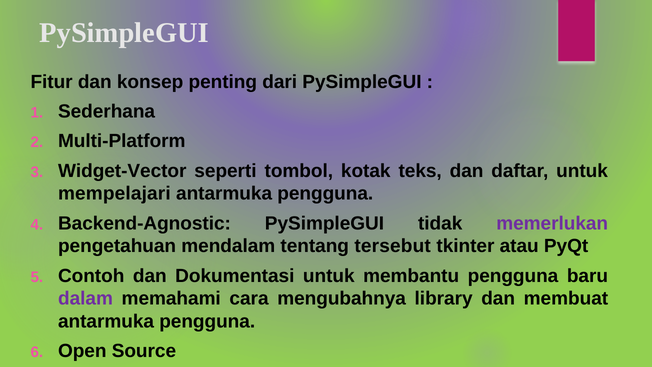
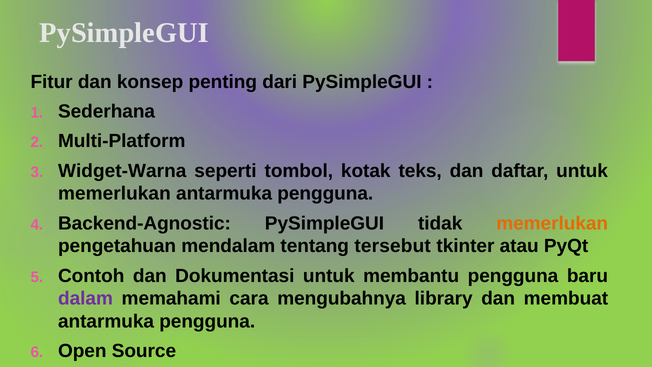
Widget-Vector: Widget-Vector -> Widget-Warna
mempelajari at (114, 193): mempelajari -> memerlukan
memerlukan at (552, 223) colour: purple -> orange
